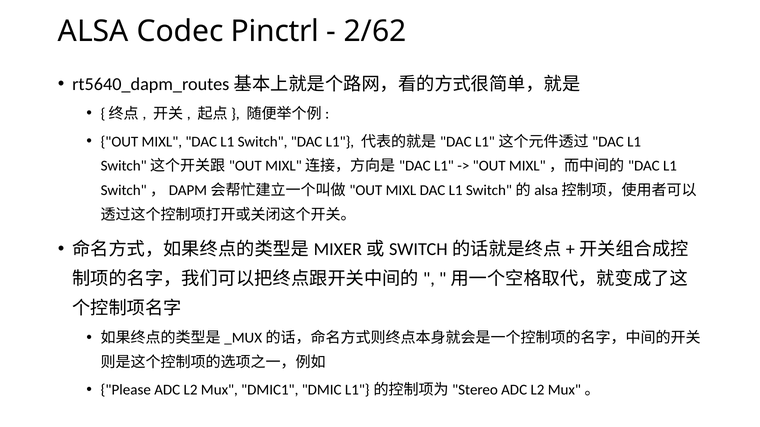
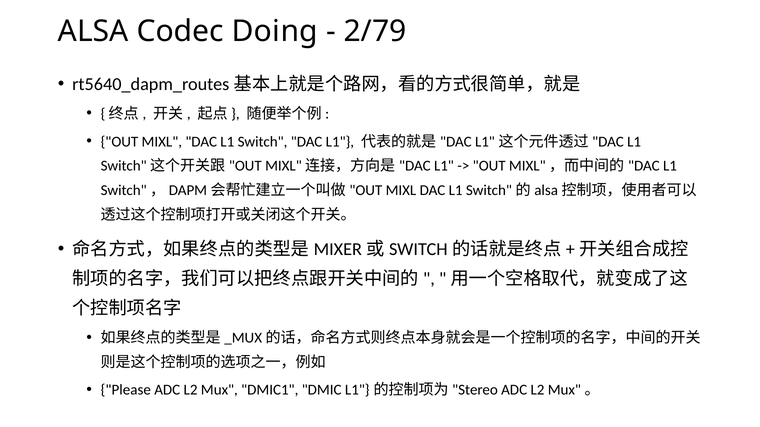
Pinctrl: Pinctrl -> Doing
2/62: 2/62 -> 2/79
